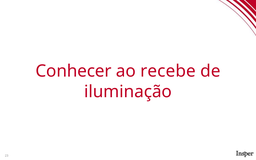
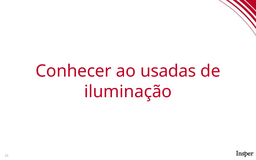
recebe: recebe -> usadas
